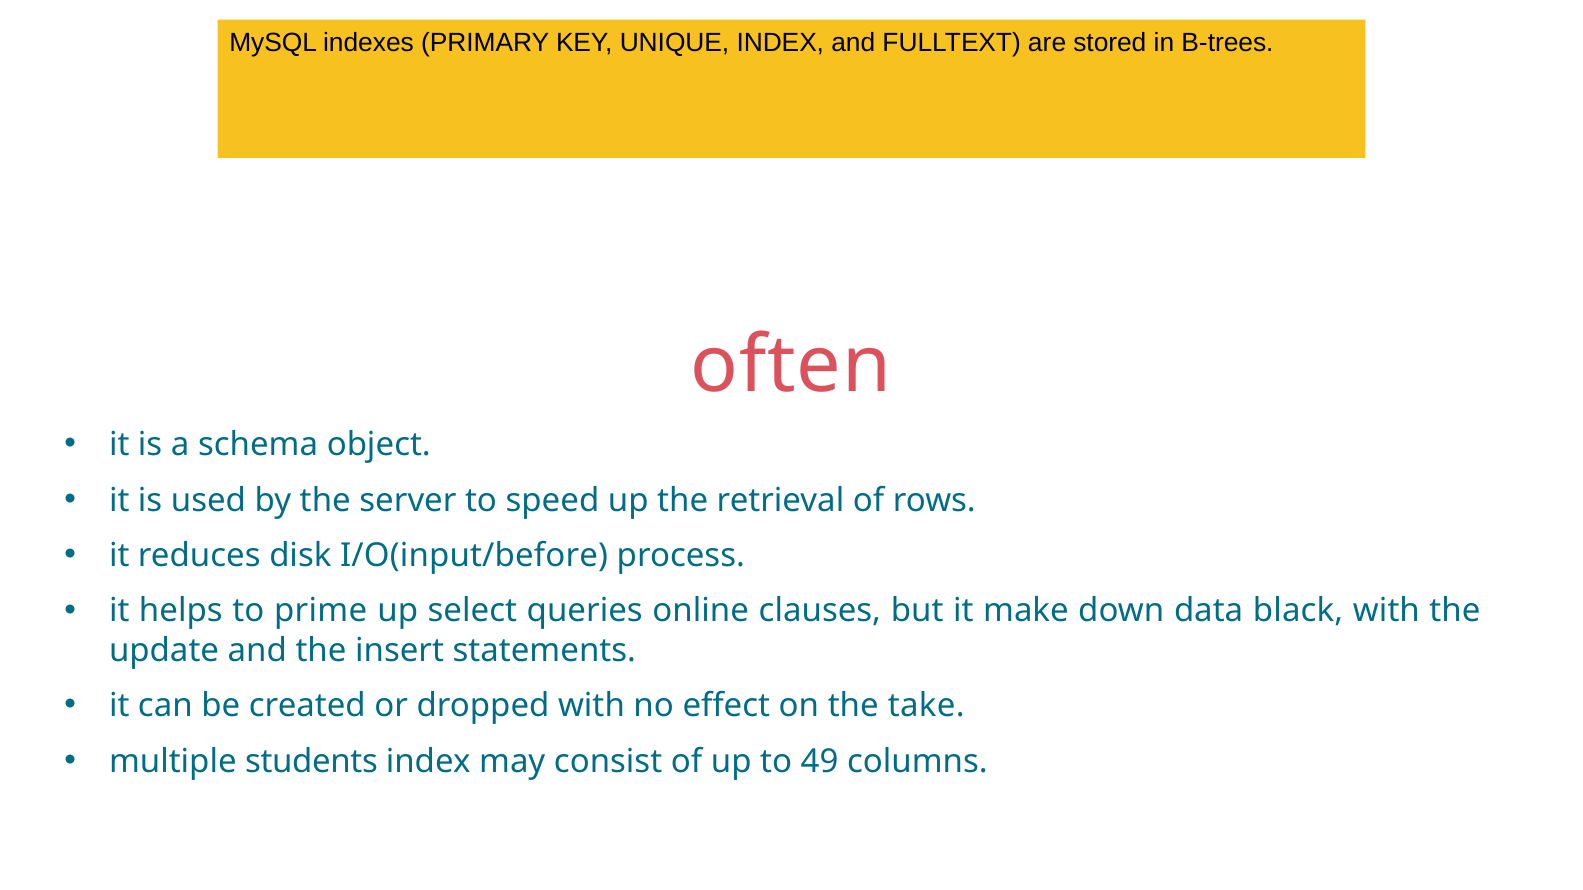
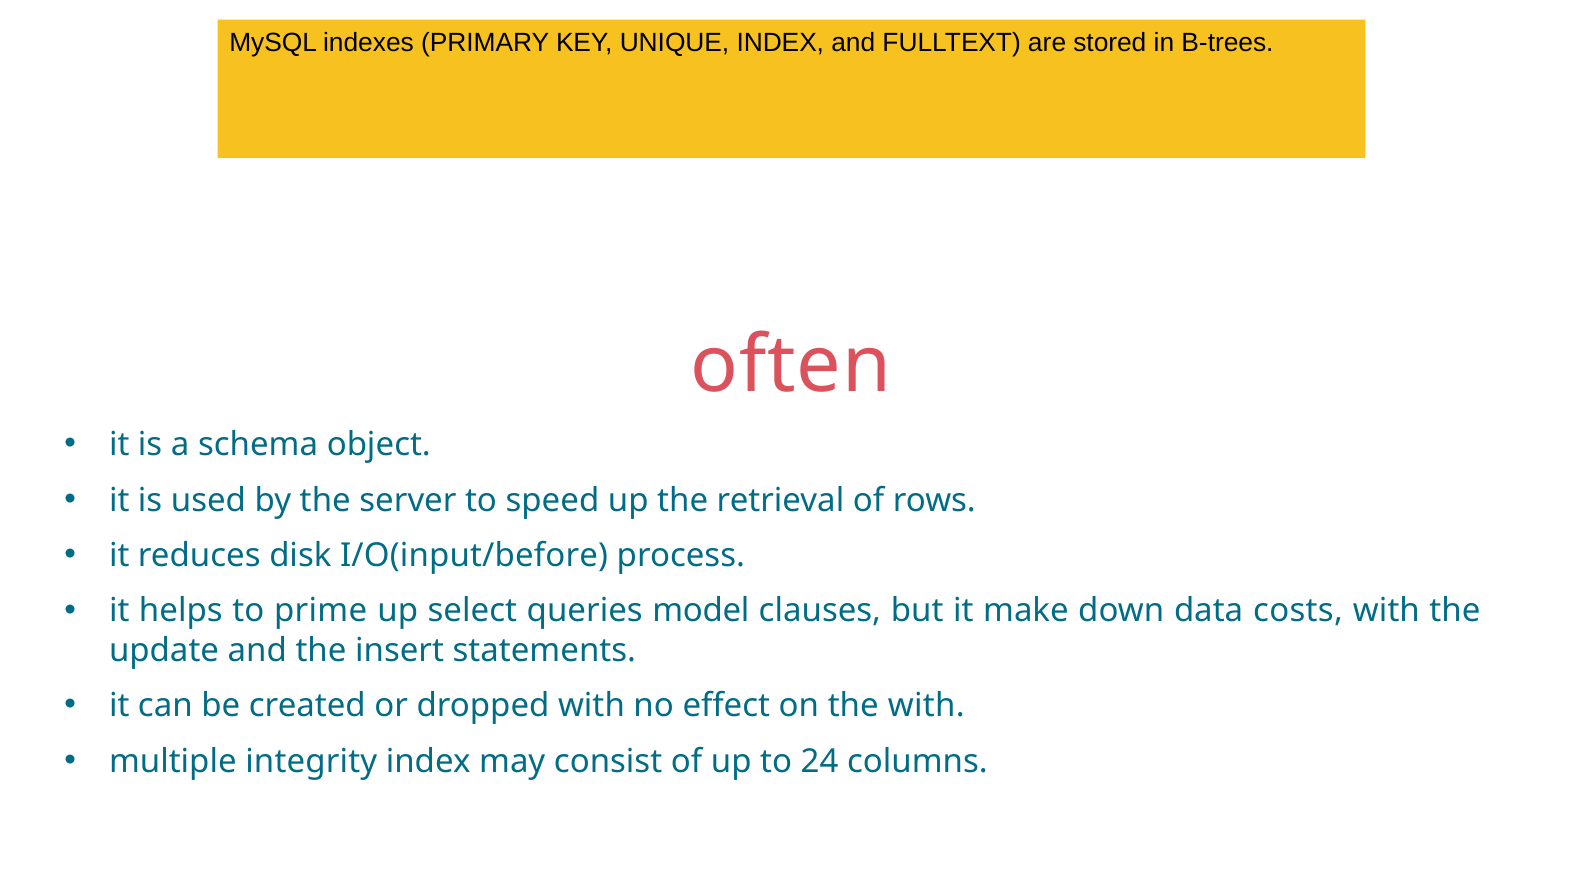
online: online -> model
black: black -> costs
the take: take -> with
students: students -> integrity
49: 49 -> 24
